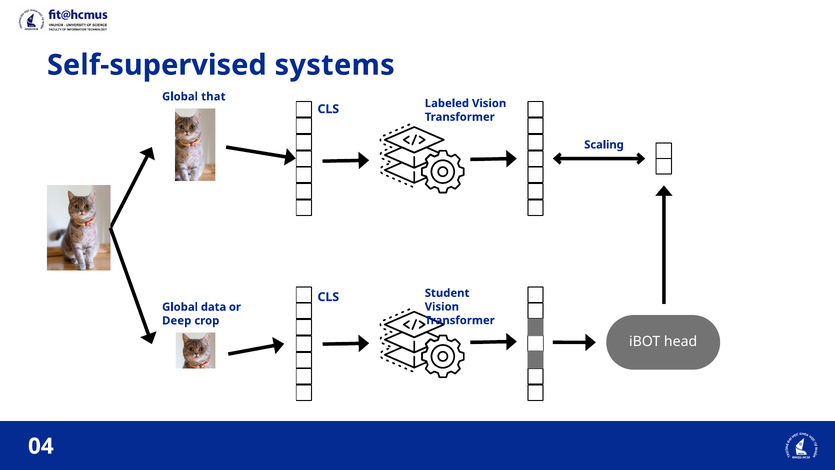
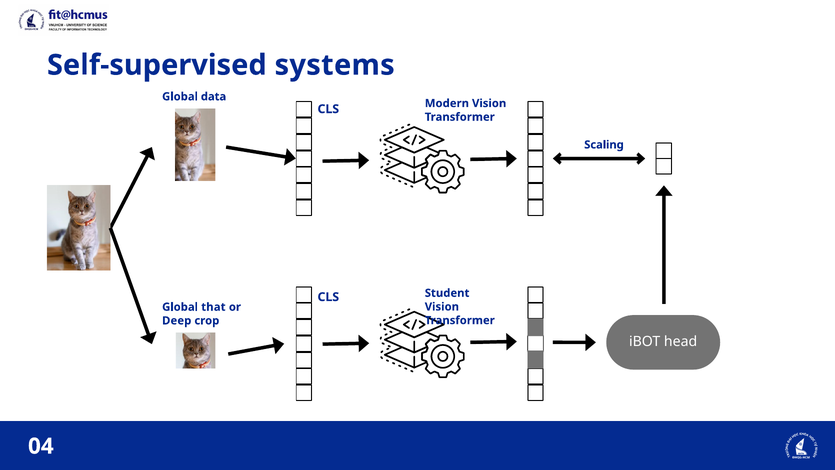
that: that -> data
Labeled: Labeled -> Modern
data: data -> that
